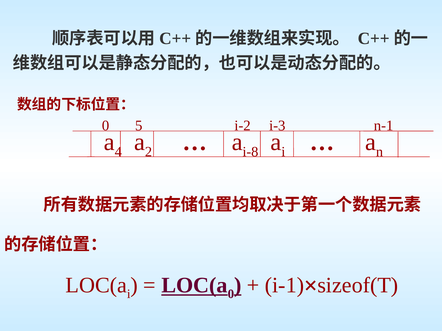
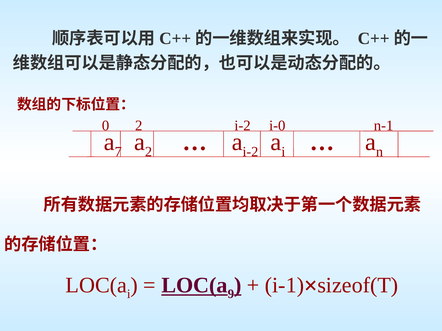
0 5: 5 -> 2
i-3: i-3 -> i-0
4: 4 -> 7
i-8 at (250, 152): i-8 -> i-2
0 at (231, 294): 0 -> 9
